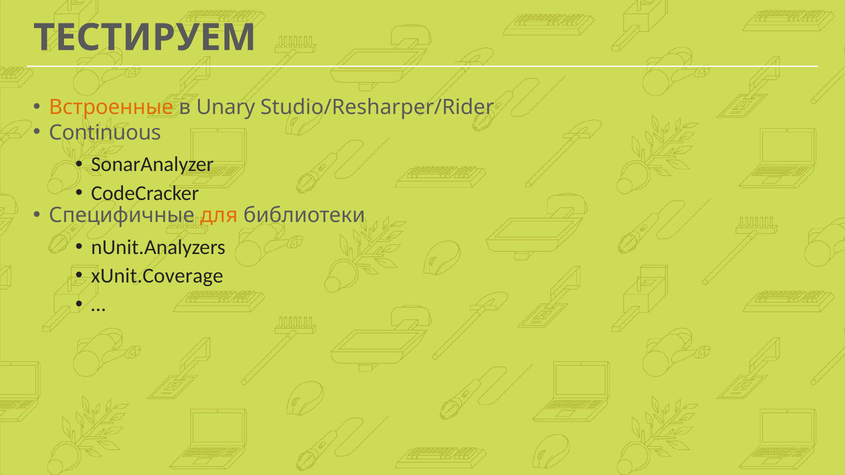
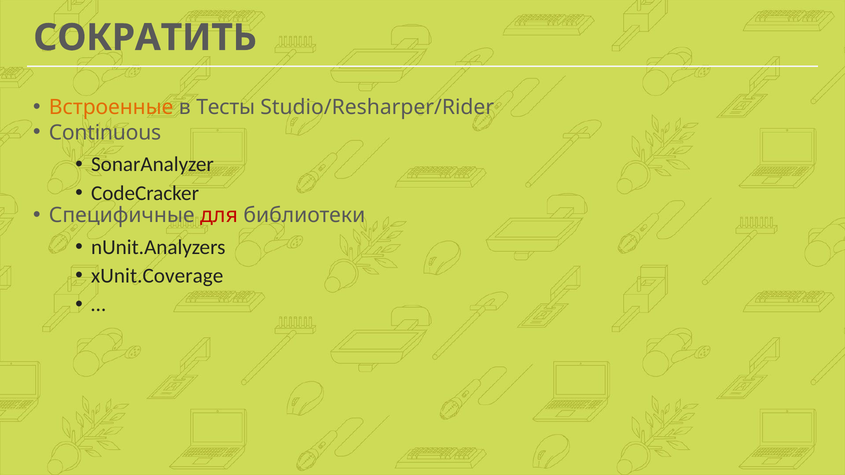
ТЕСТИРУЕМ: ТЕСТИРУЕМ -> СОКРАТИТЬ
Unary: Unary -> Тесты
для colour: orange -> red
